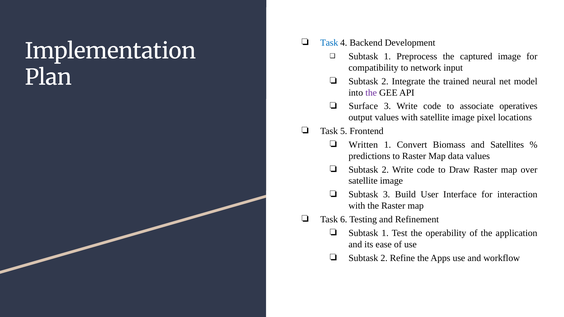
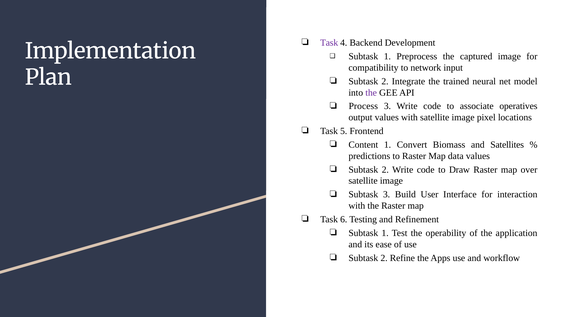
Task at (329, 43) colour: blue -> purple
Surface: Surface -> Process
Written: Written -> Content
